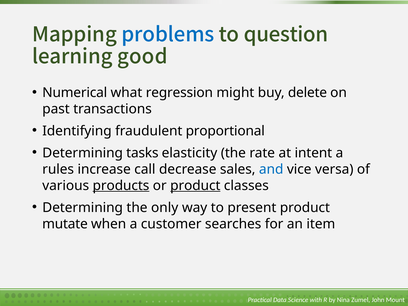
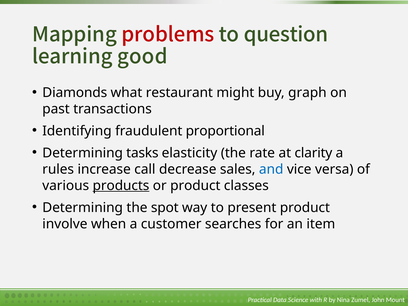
problems colour: blue -> red
Numerical: Numerical -> Diamonds
regression: regression -> restaurant
delete: delete -> graph
intent: intent -> clarity
product at (195, 186) underline: present -> none
only: only -> spot
mutate: mutate -> involve
